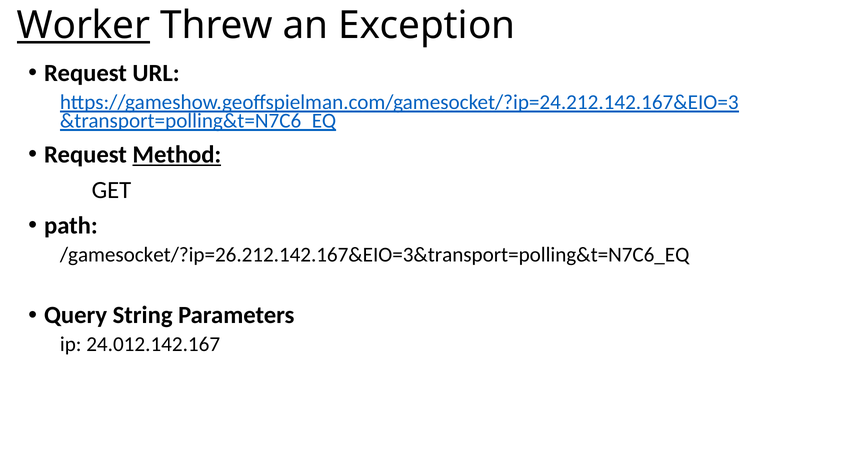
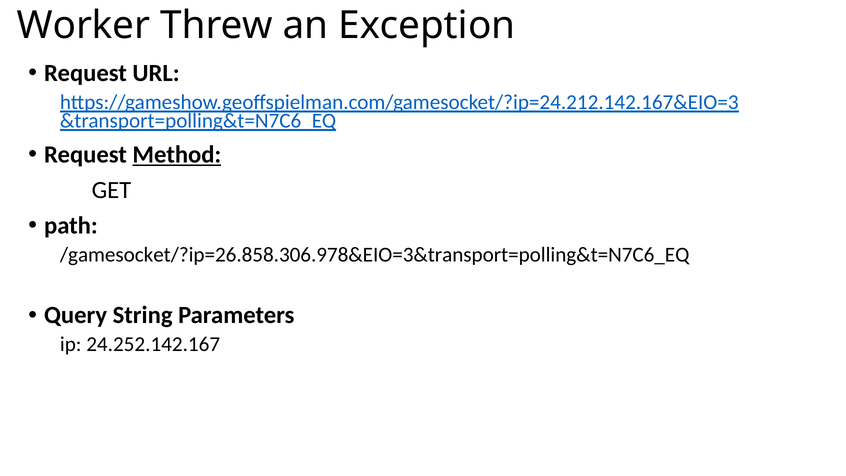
Worker underline: present -> none
/gamesocket/?ip=26.212.142.167&EIO=3&transport=polling&t=N7C6_EQ: /gamesocket/?ip=26.212.142.167&EIO=3&transport=polling&t=N7C6_EQ -> /gamesocket/?ip=26.858.306.978&EIO=3&transport=polling&t=N7C6_EQ
24.012.142.167: 24.012.142.167 -> 24.252.142.167
